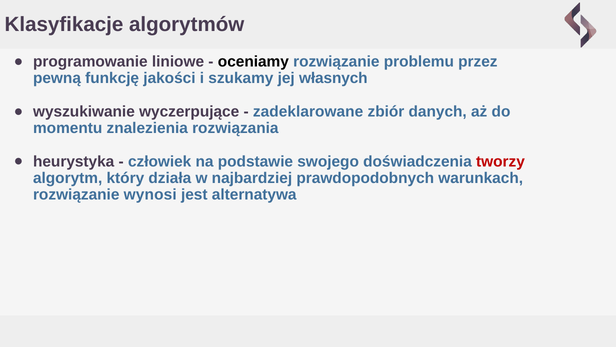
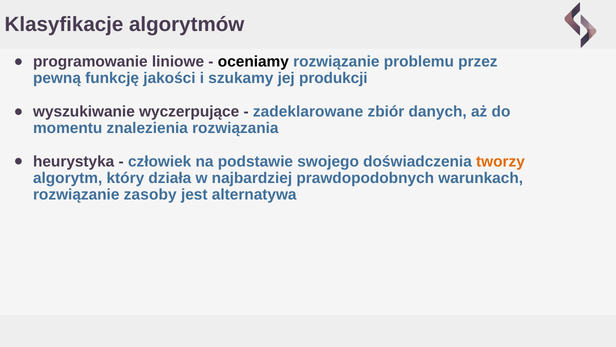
własnych: własnych -> produkcji
tworzy colour: red -> orange
wynosi: wynosi -> zasoby
